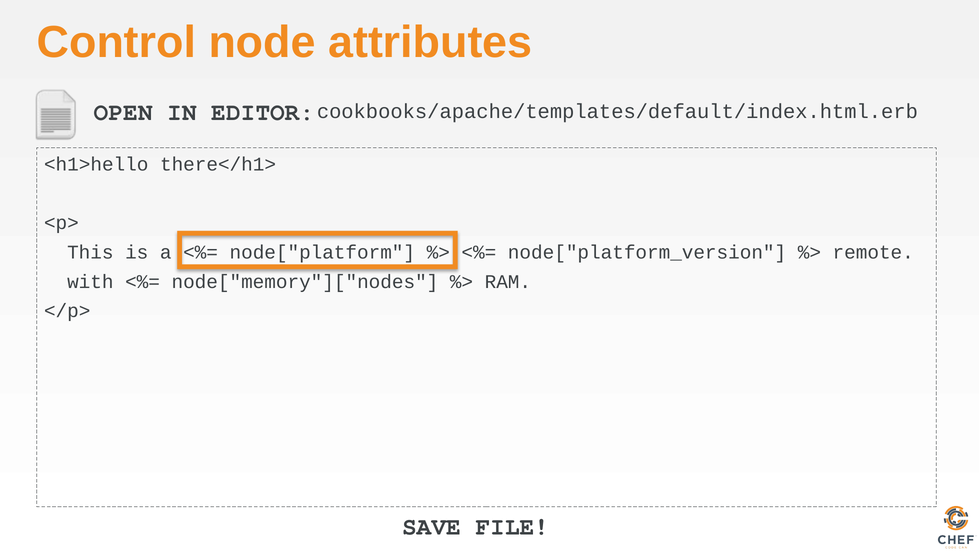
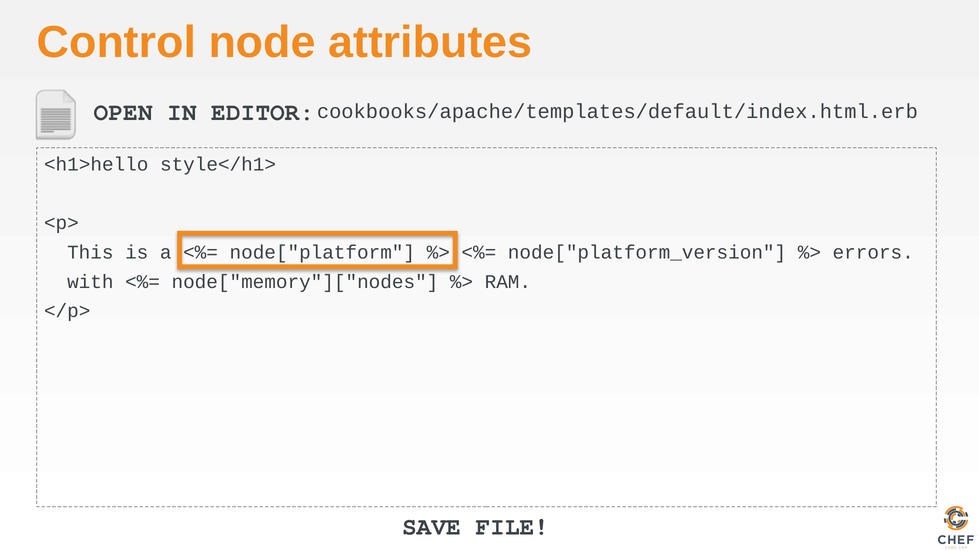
there</h1>: there</h1> -> style</h1>
remote: remote -> errors
